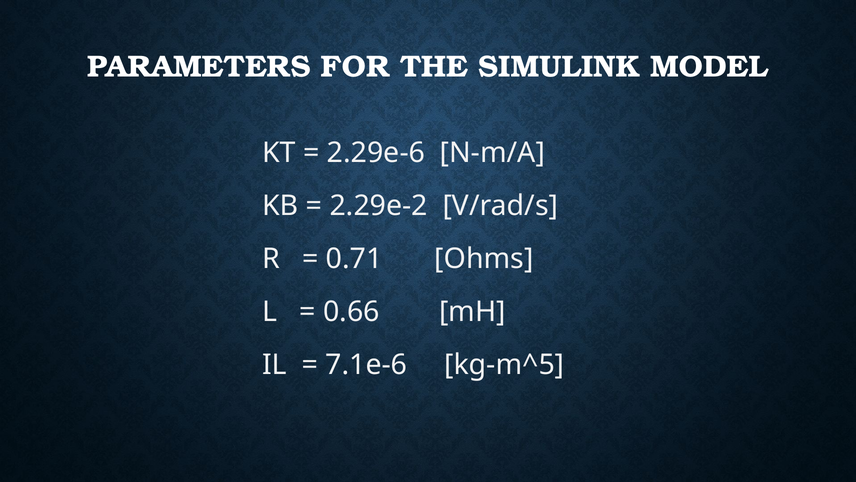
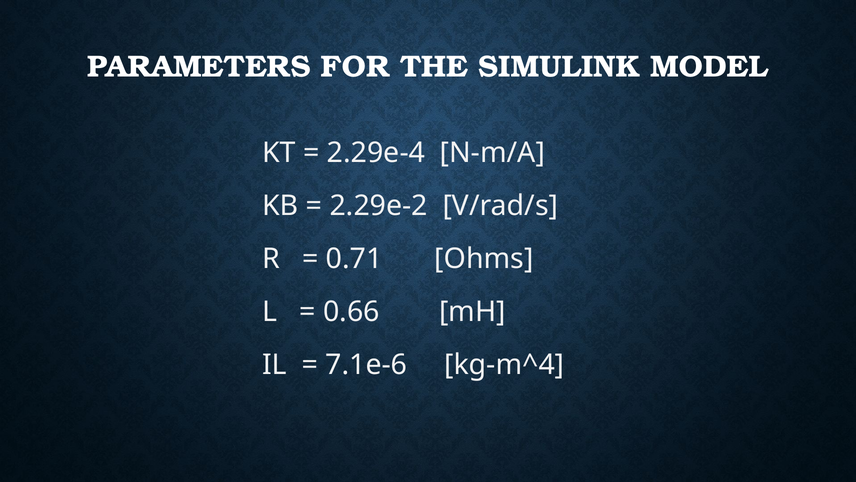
2.29e-6: 2.29e-6 -> 2.29e-4
kg-m^5: kg-m^5 -> kg-m^4
